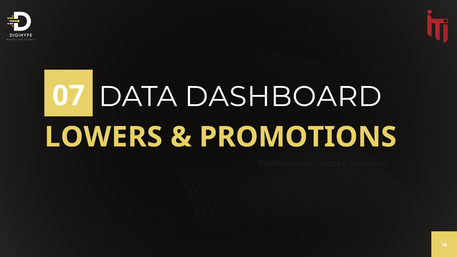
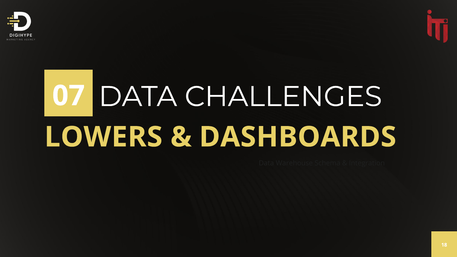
DASHBOARD: DASHBOARD -> CHALLENGES
PROMOTIONS: PROMOTIONS -> DASHBOARDS
